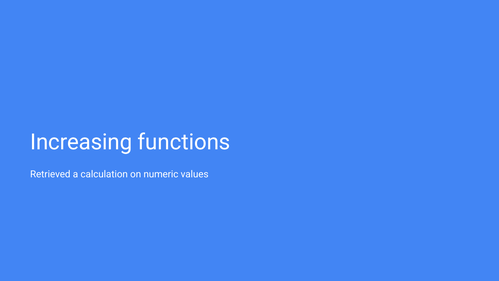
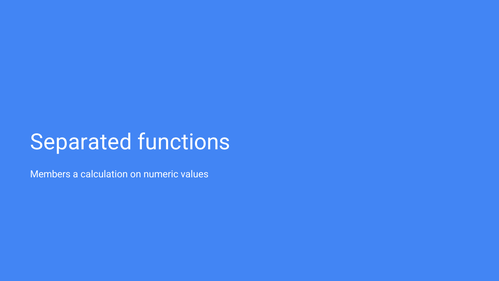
Increasing: Increasing -> Separated
Retrieved: Retrieved -> Members
